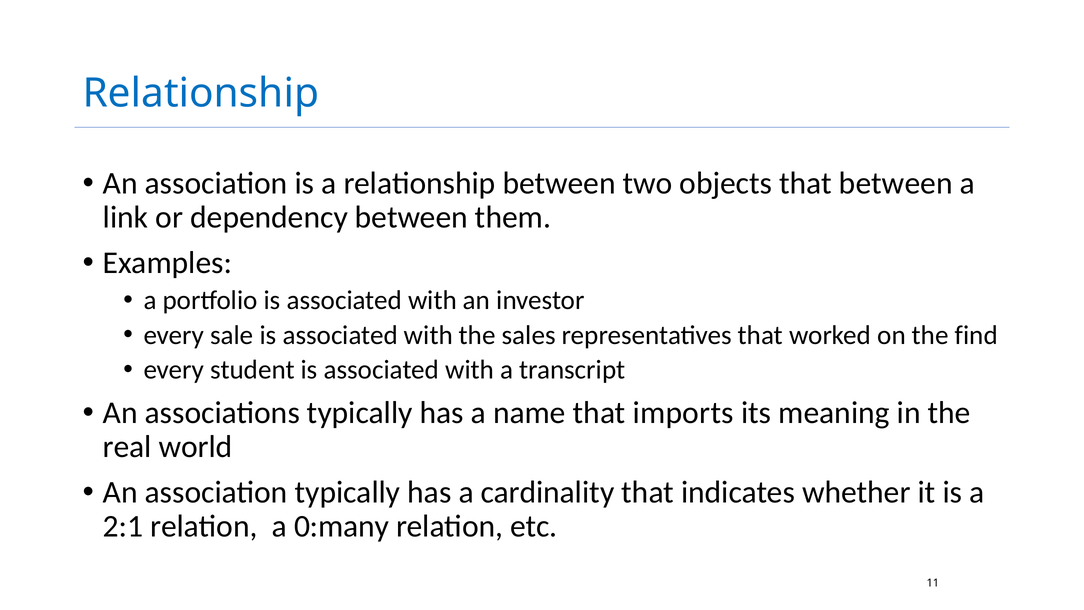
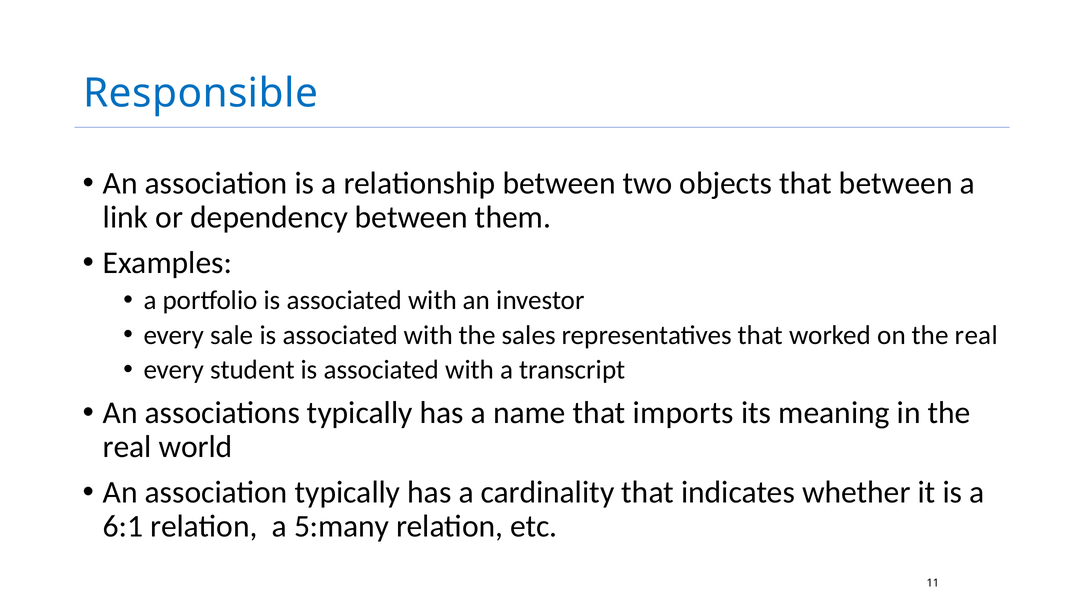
Relationship at (201, 93): Relationship -> Responsible
on the find: find -> real
2:1: 2:1 -> 6:1
0:many: 0:many -> 5:many
